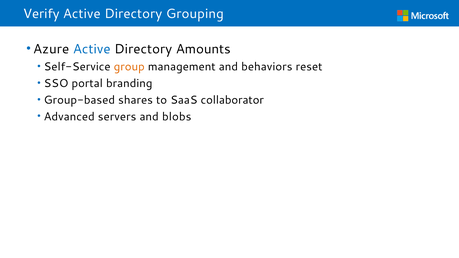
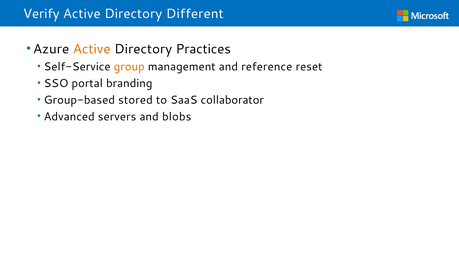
Grouping: Grouping -> Different
Active at (92, 49) colour: blue -> orange
Amounts: Amounts -> Practices
behaviors: behaviors -> reference
shares: shares -> stored
